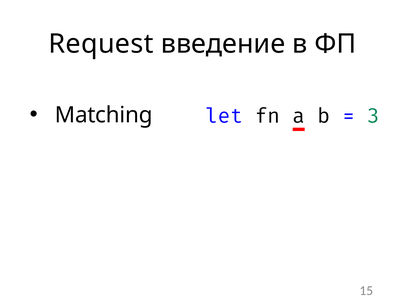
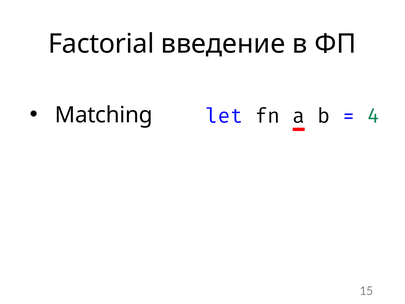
Request: Request -> Factorial
3: 3 -> 4
